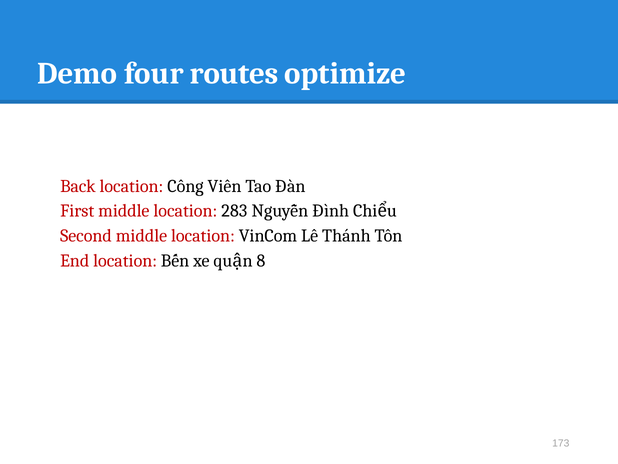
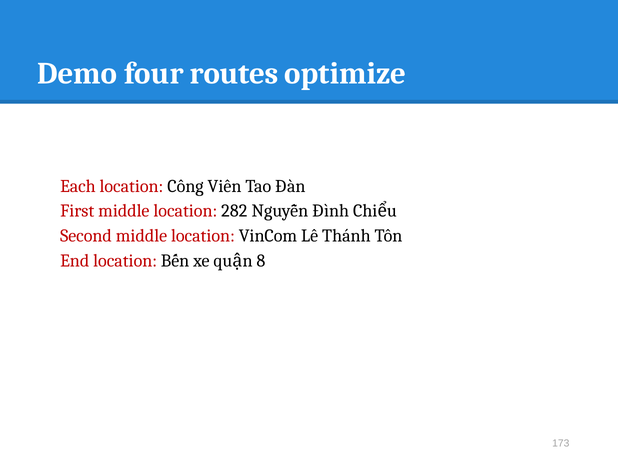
Back: Back -> Each
283: 283 -> 282
